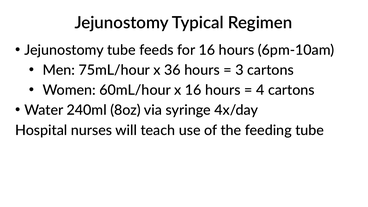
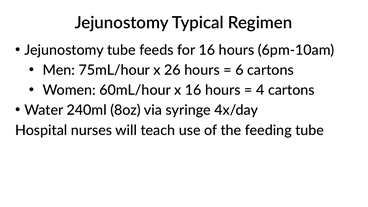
36: 36 -> 26
3: 3 -> 6
